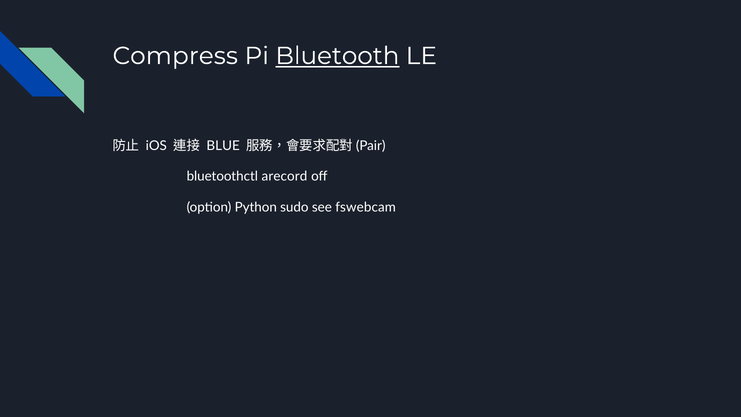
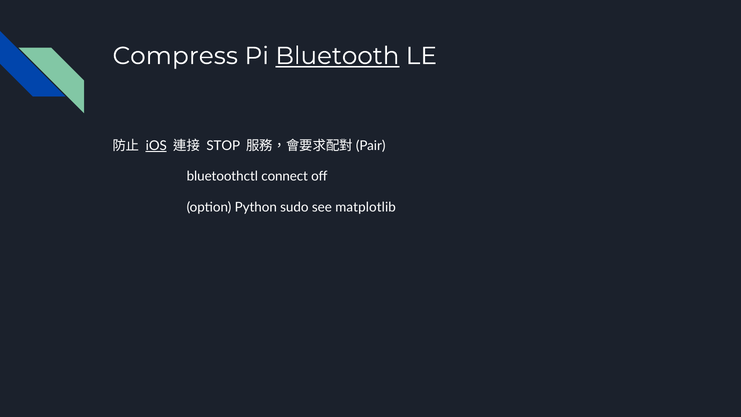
iOS underline: none -> present
BLUE: BLUE -> STOP
arecord: arecord -> connect
fswebcam: fswebcam -> matplotlib
